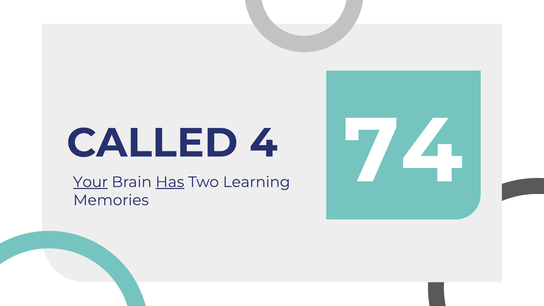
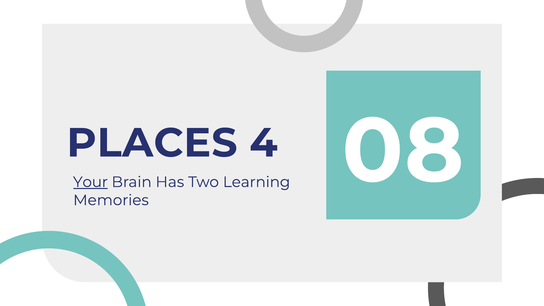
CALLED: CALLED -> PLACES
74: 74 -> 08
Has underline: present -> none
